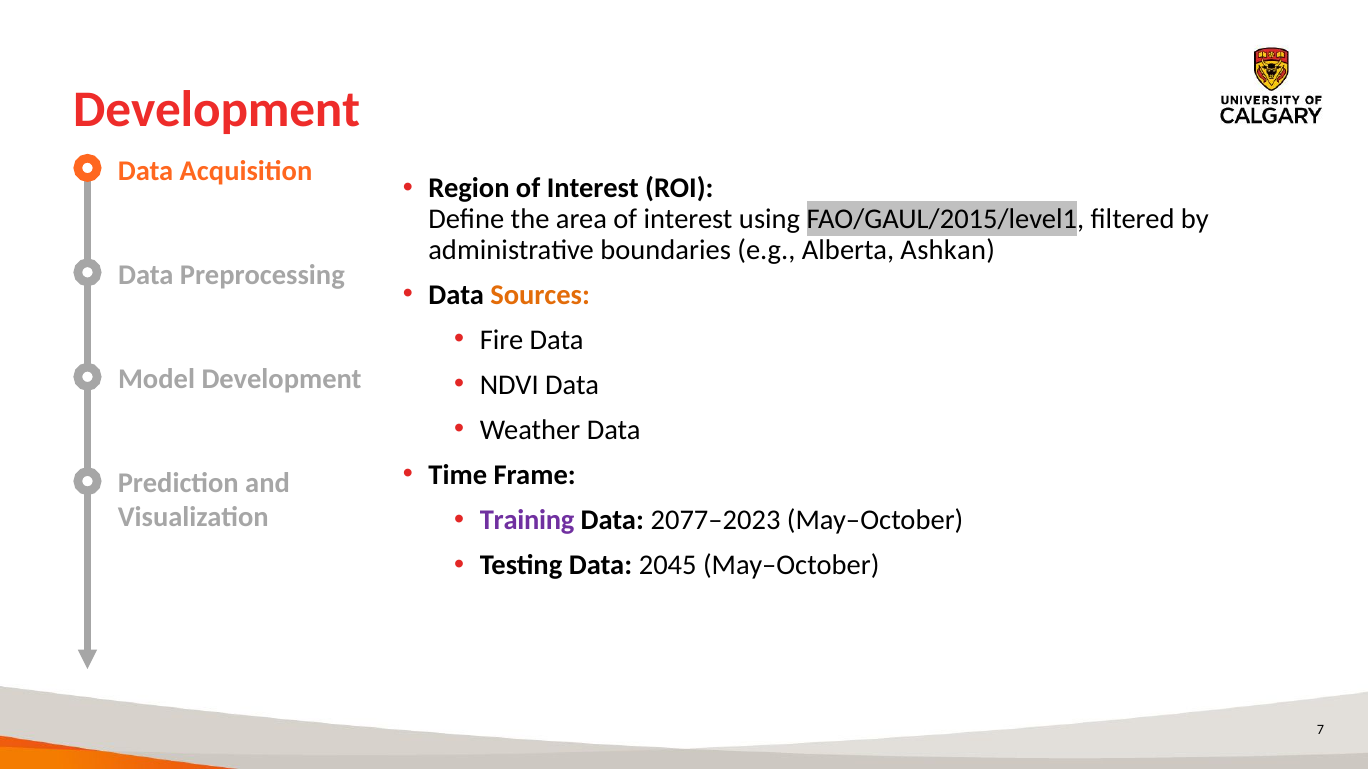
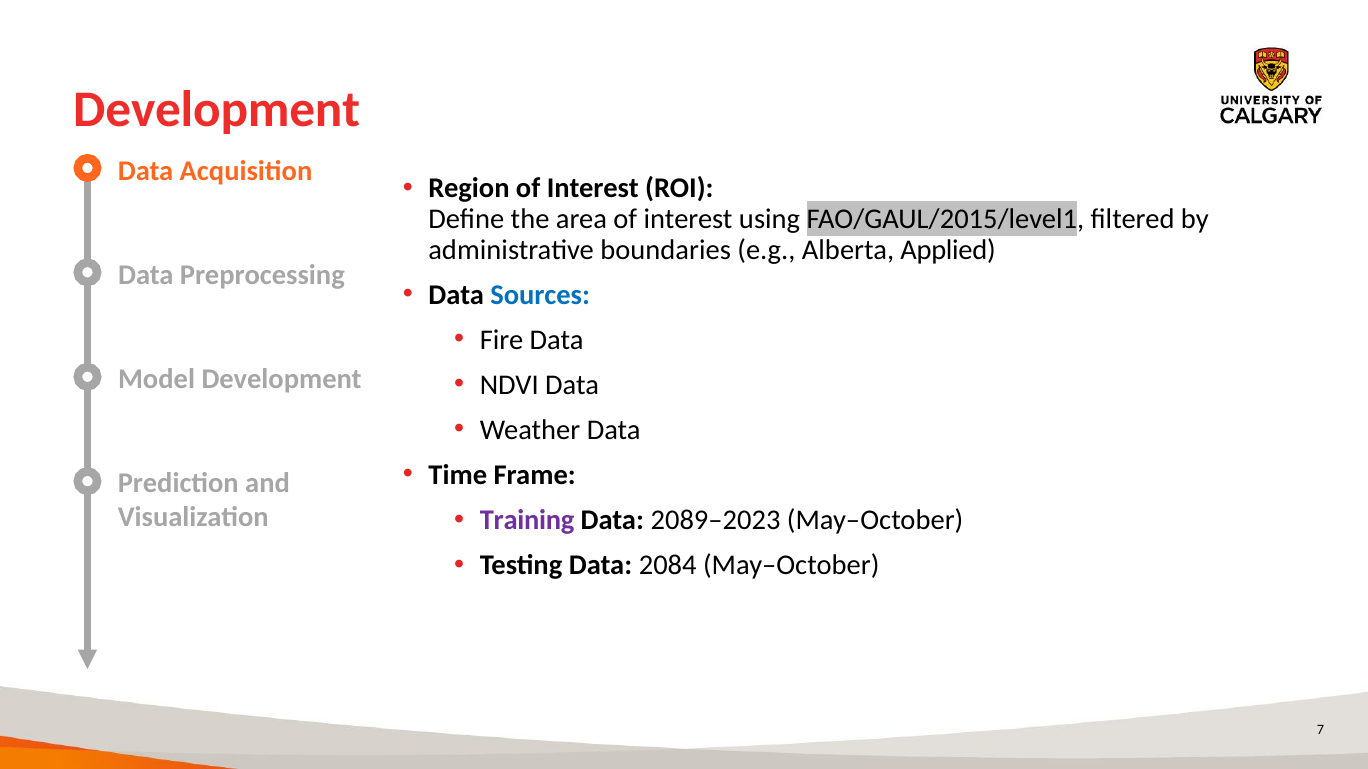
Ashkan: Ashkan -> Applied
Sources colour: orange -> blue
2077–2023: 2077–2023 -> 2089–2023
2045: 2045 -> 2084
